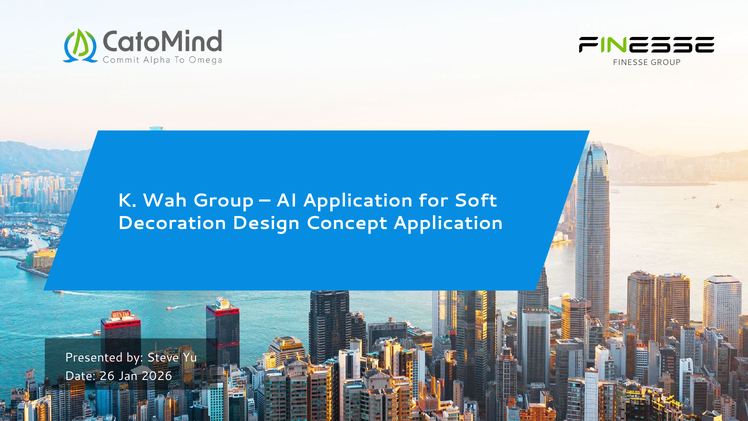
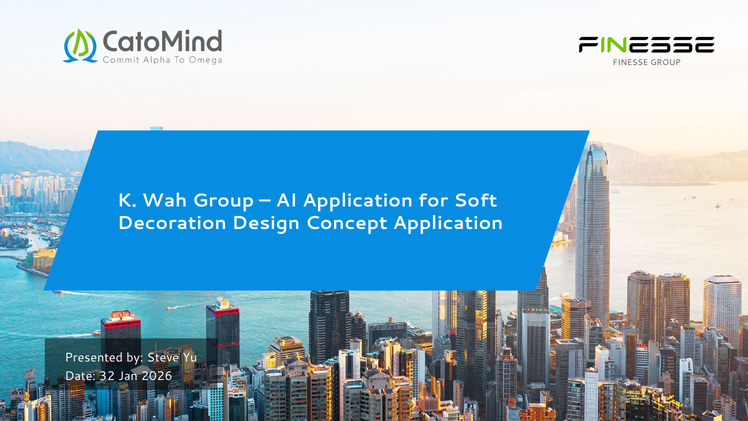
26: 26 -> 32
